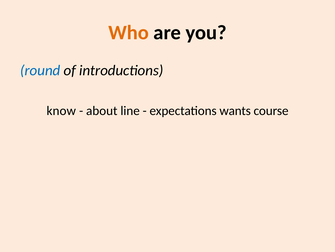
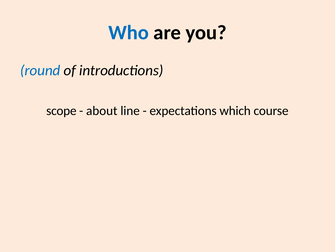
Who colour: orange -> blue
know: know -> scope
wants: wants -> which
